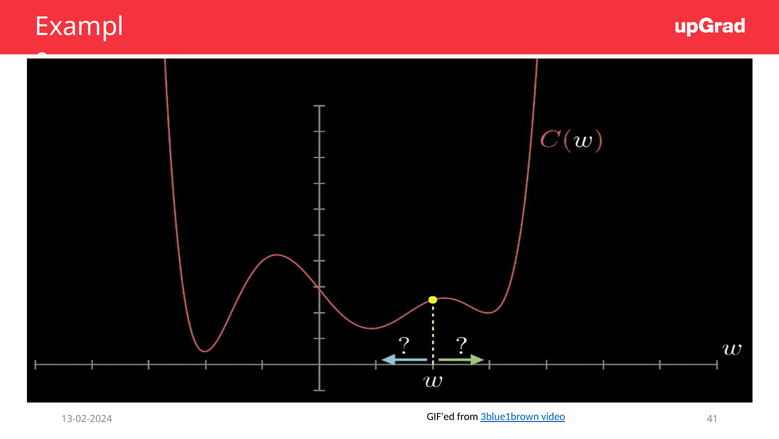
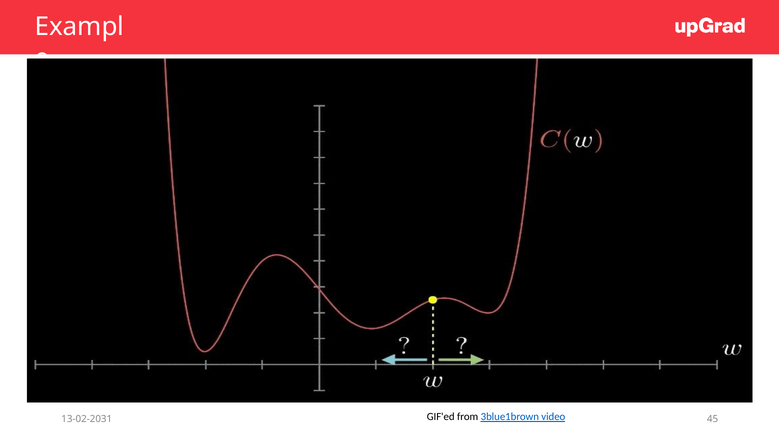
13-02-2024: 13-02-2024 -> 13-02-2031
41: 41 -> 45
